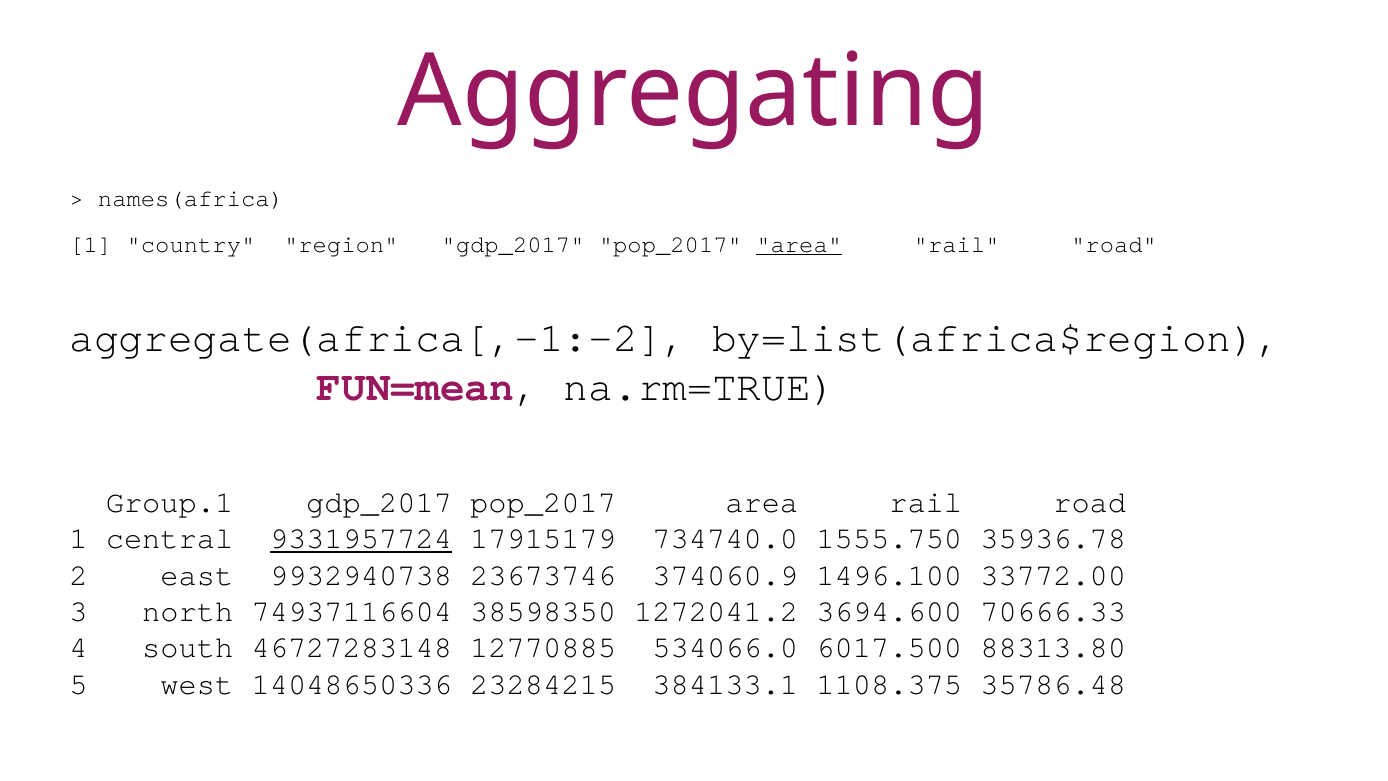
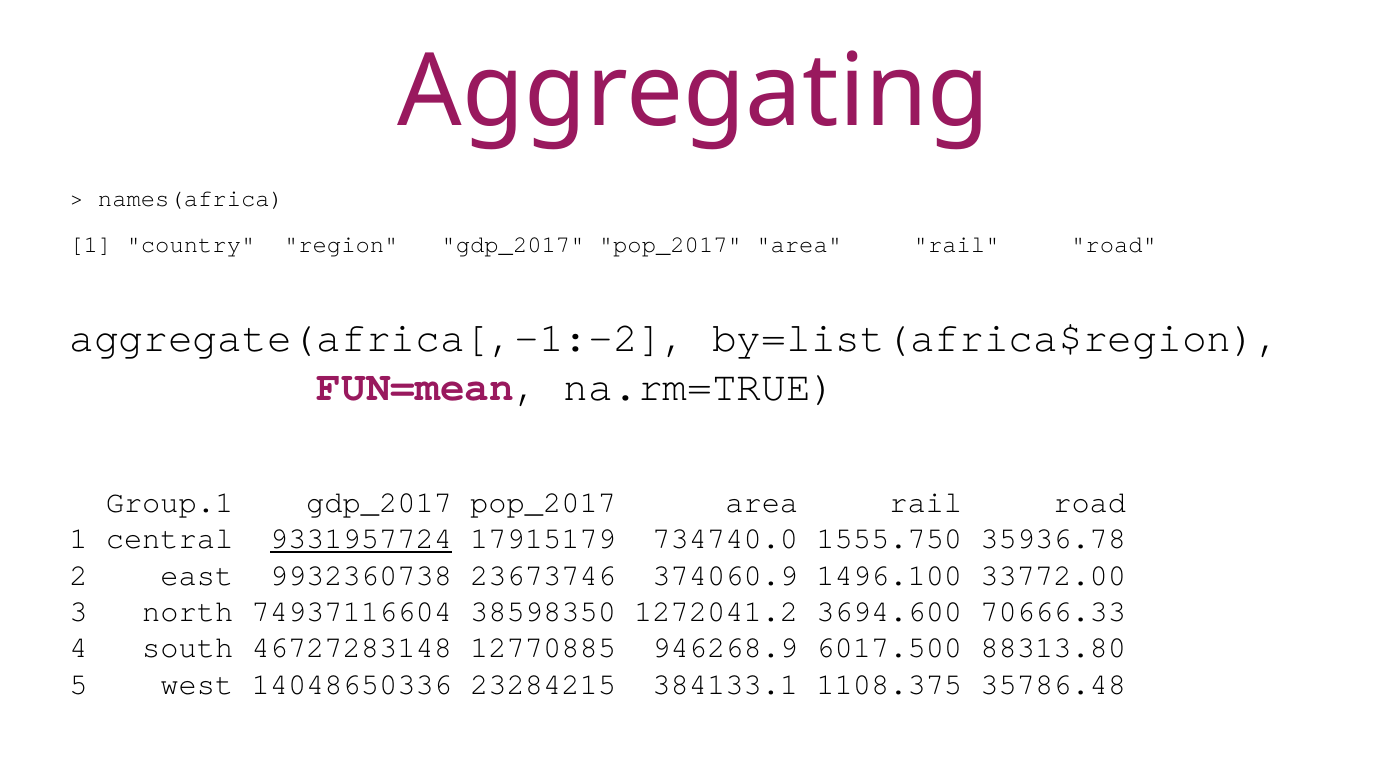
area at (799, 244) underline: present -> none
9932940738: 9932940738 -> 9932360738
534066.0: 534066.0 -> 946268.9
